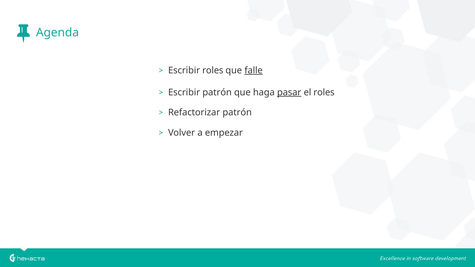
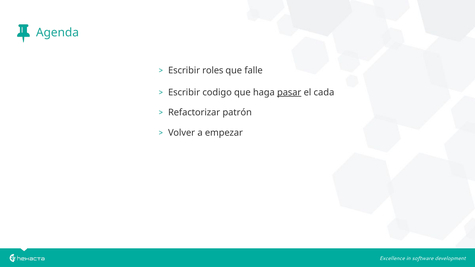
falle underline: present -> none
Escribir patrón: patrón -> codigo
el roles: roles -> cada
